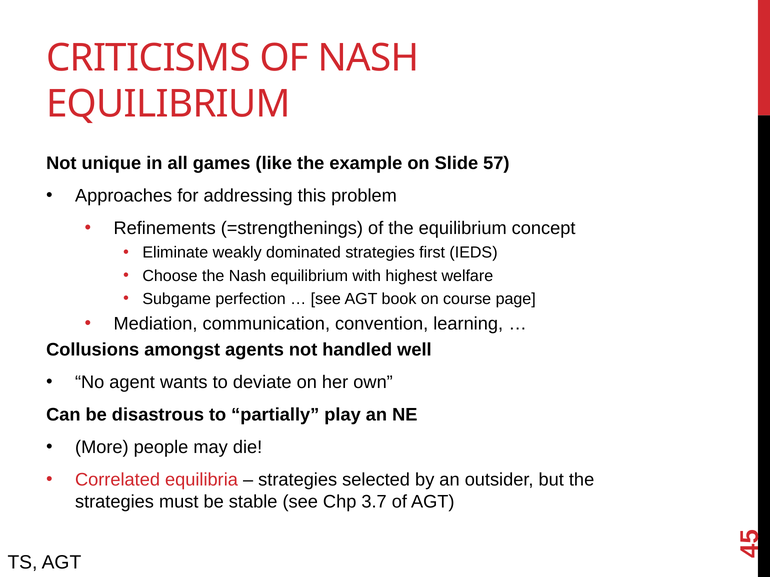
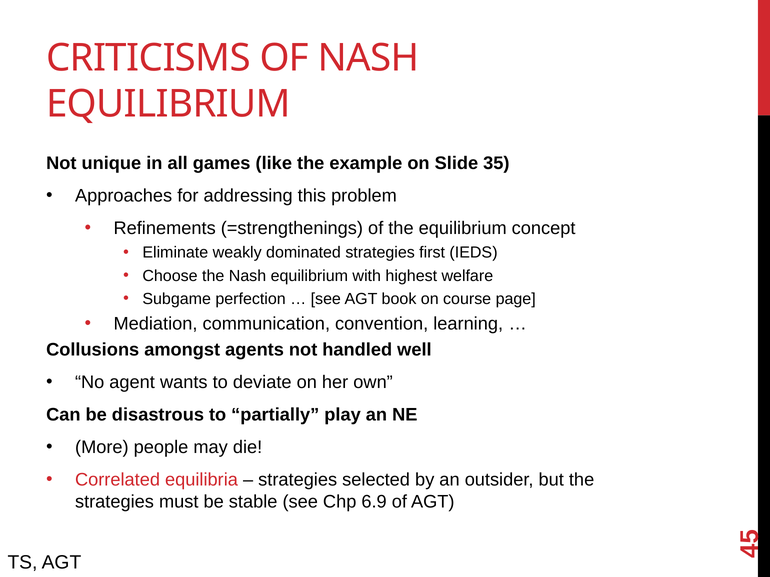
57: 57 -> 35
3.7: 3.7 -> 6.9
